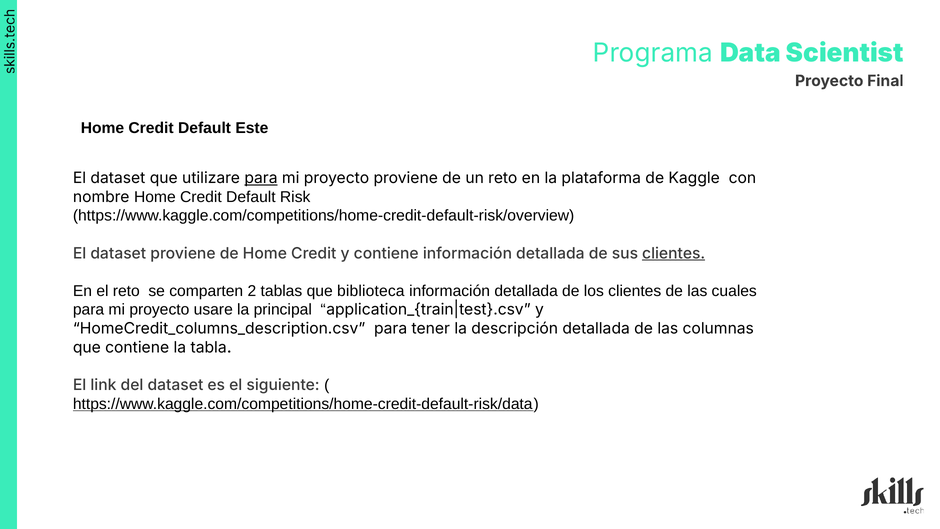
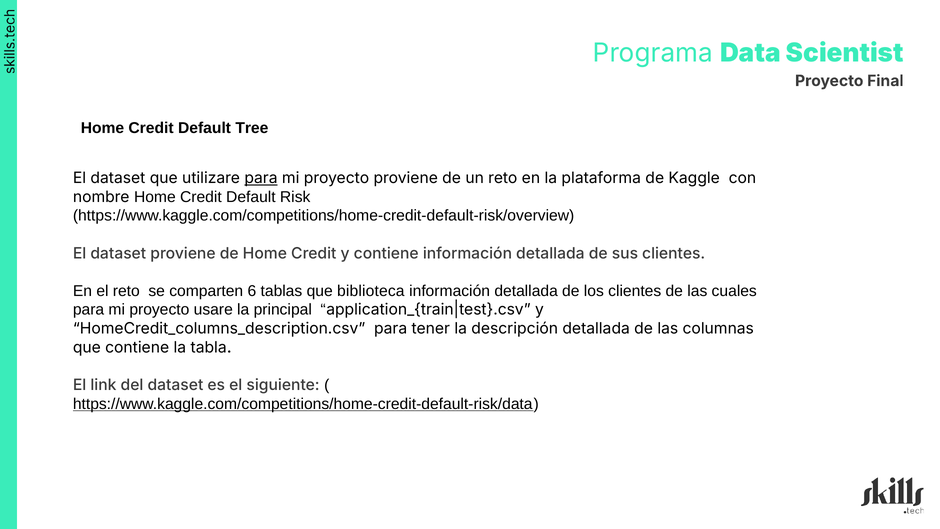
Este: Este -> Tree
clientes at (674, 253) underline: present -> none
2: 2 -> 6
